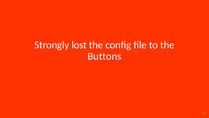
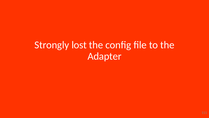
Buttons: Buttons -> Adapter
